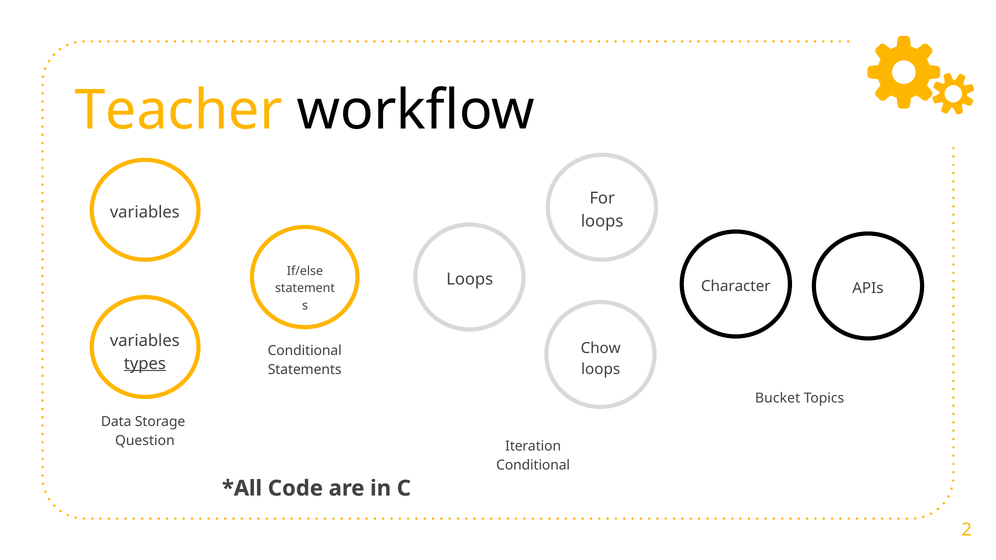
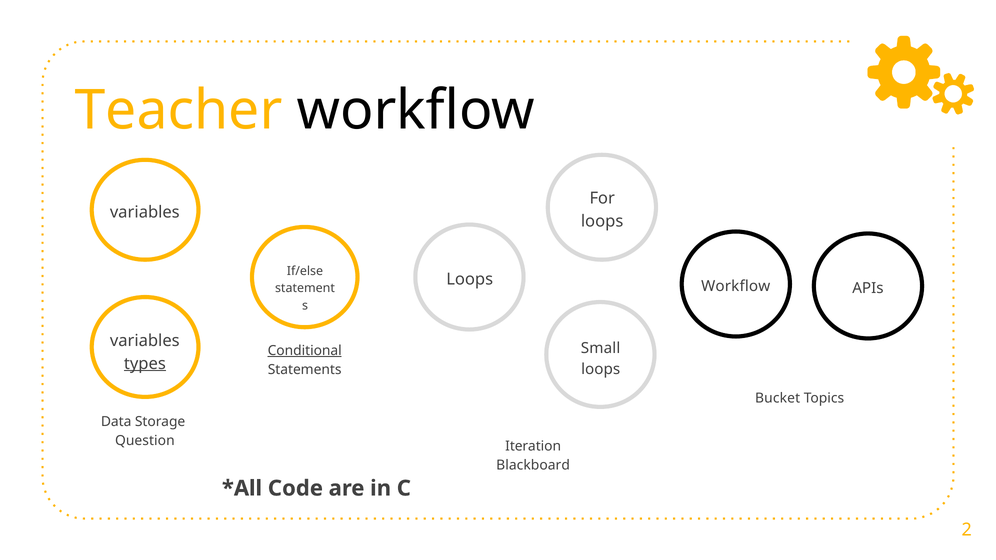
Character at (736, 287): Character -> Workflow
Chow: Chow -> Small
Conditional at (305, 351) underline: none -> present
Conditional at (533, 465): Conditional -> Blackboard
